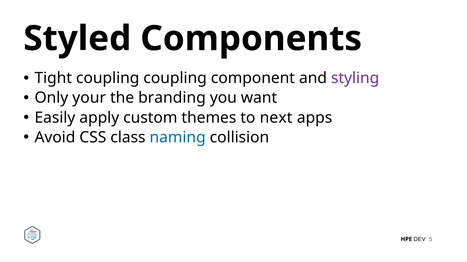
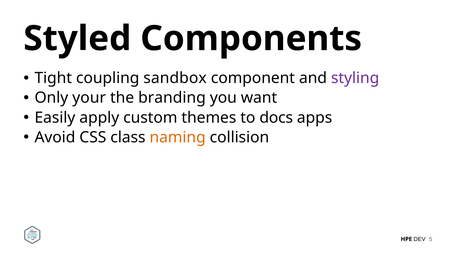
coupling coupling: coupling -> sandbox
next: next -> docs
naming colour: blue -> orange
